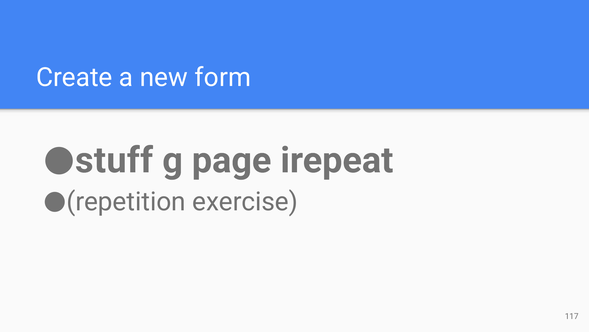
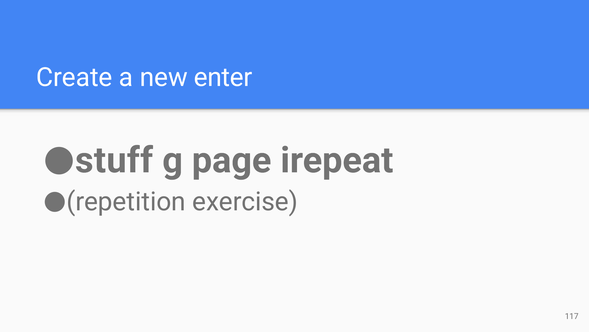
form: form -> enter
